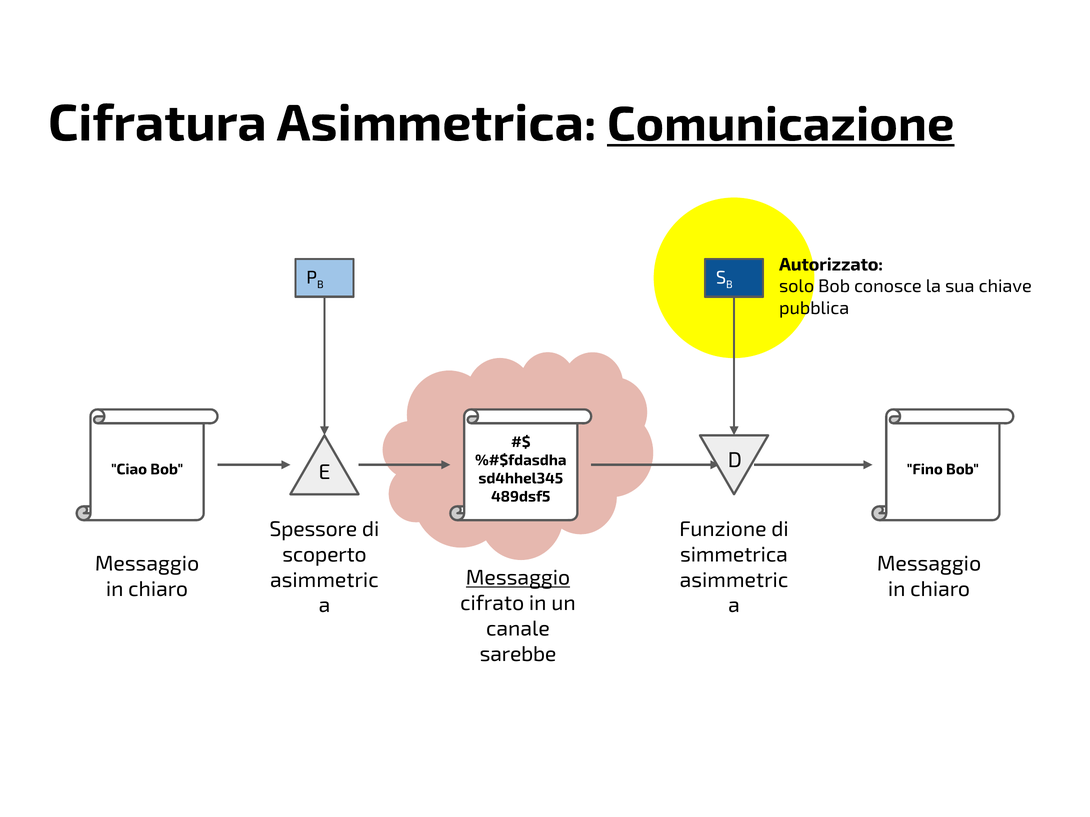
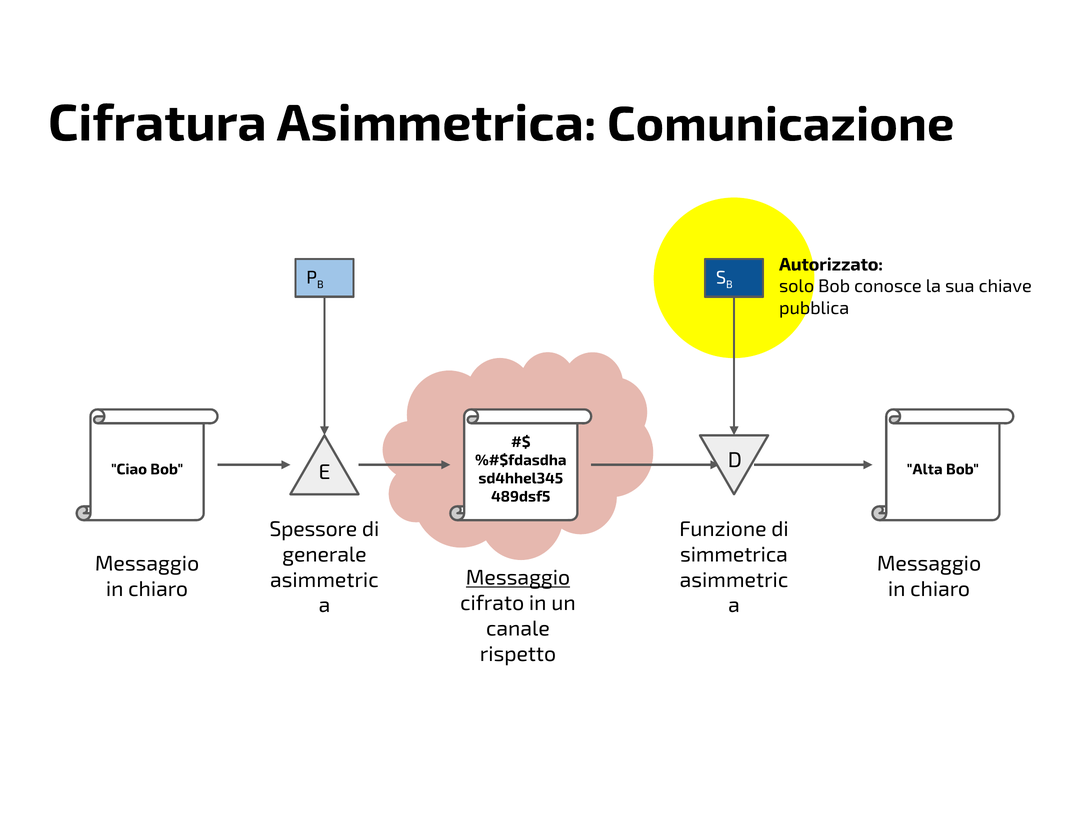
Comunicazione underline: present -> none
Fino: Fino -> Alta
scoperto: scoperto -> generale
sarebbe: sarebbe -> rispetto
